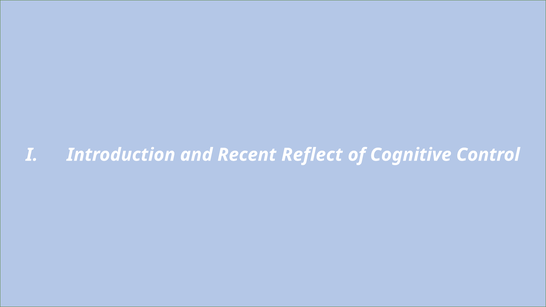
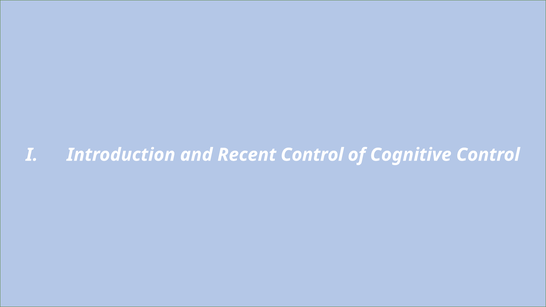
Recent Reflect: Reflect -> Control
